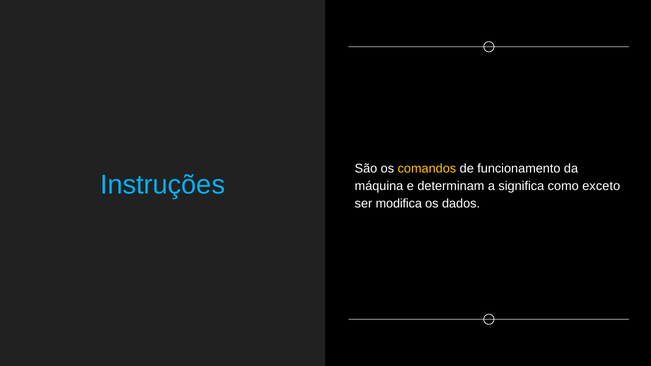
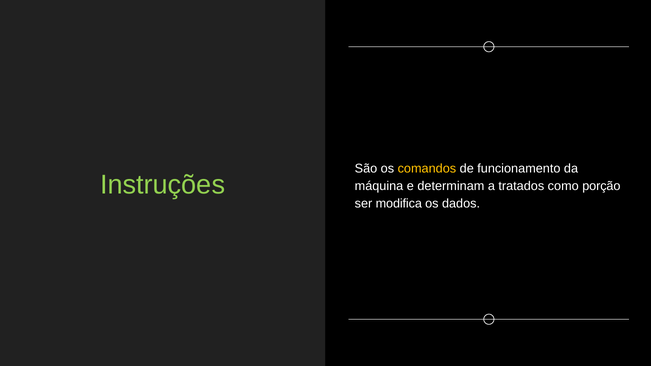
Instruções colour: light blue -> light green
significa: significa -> tratados
exceto: exceto -> porção
